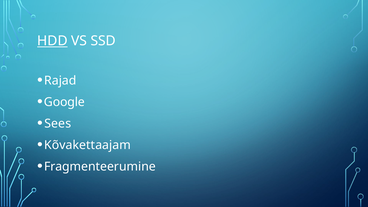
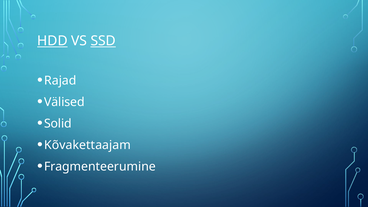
SSD underline: none -> present
Google: Google -> Välised
Sees: Sees -> Solid
